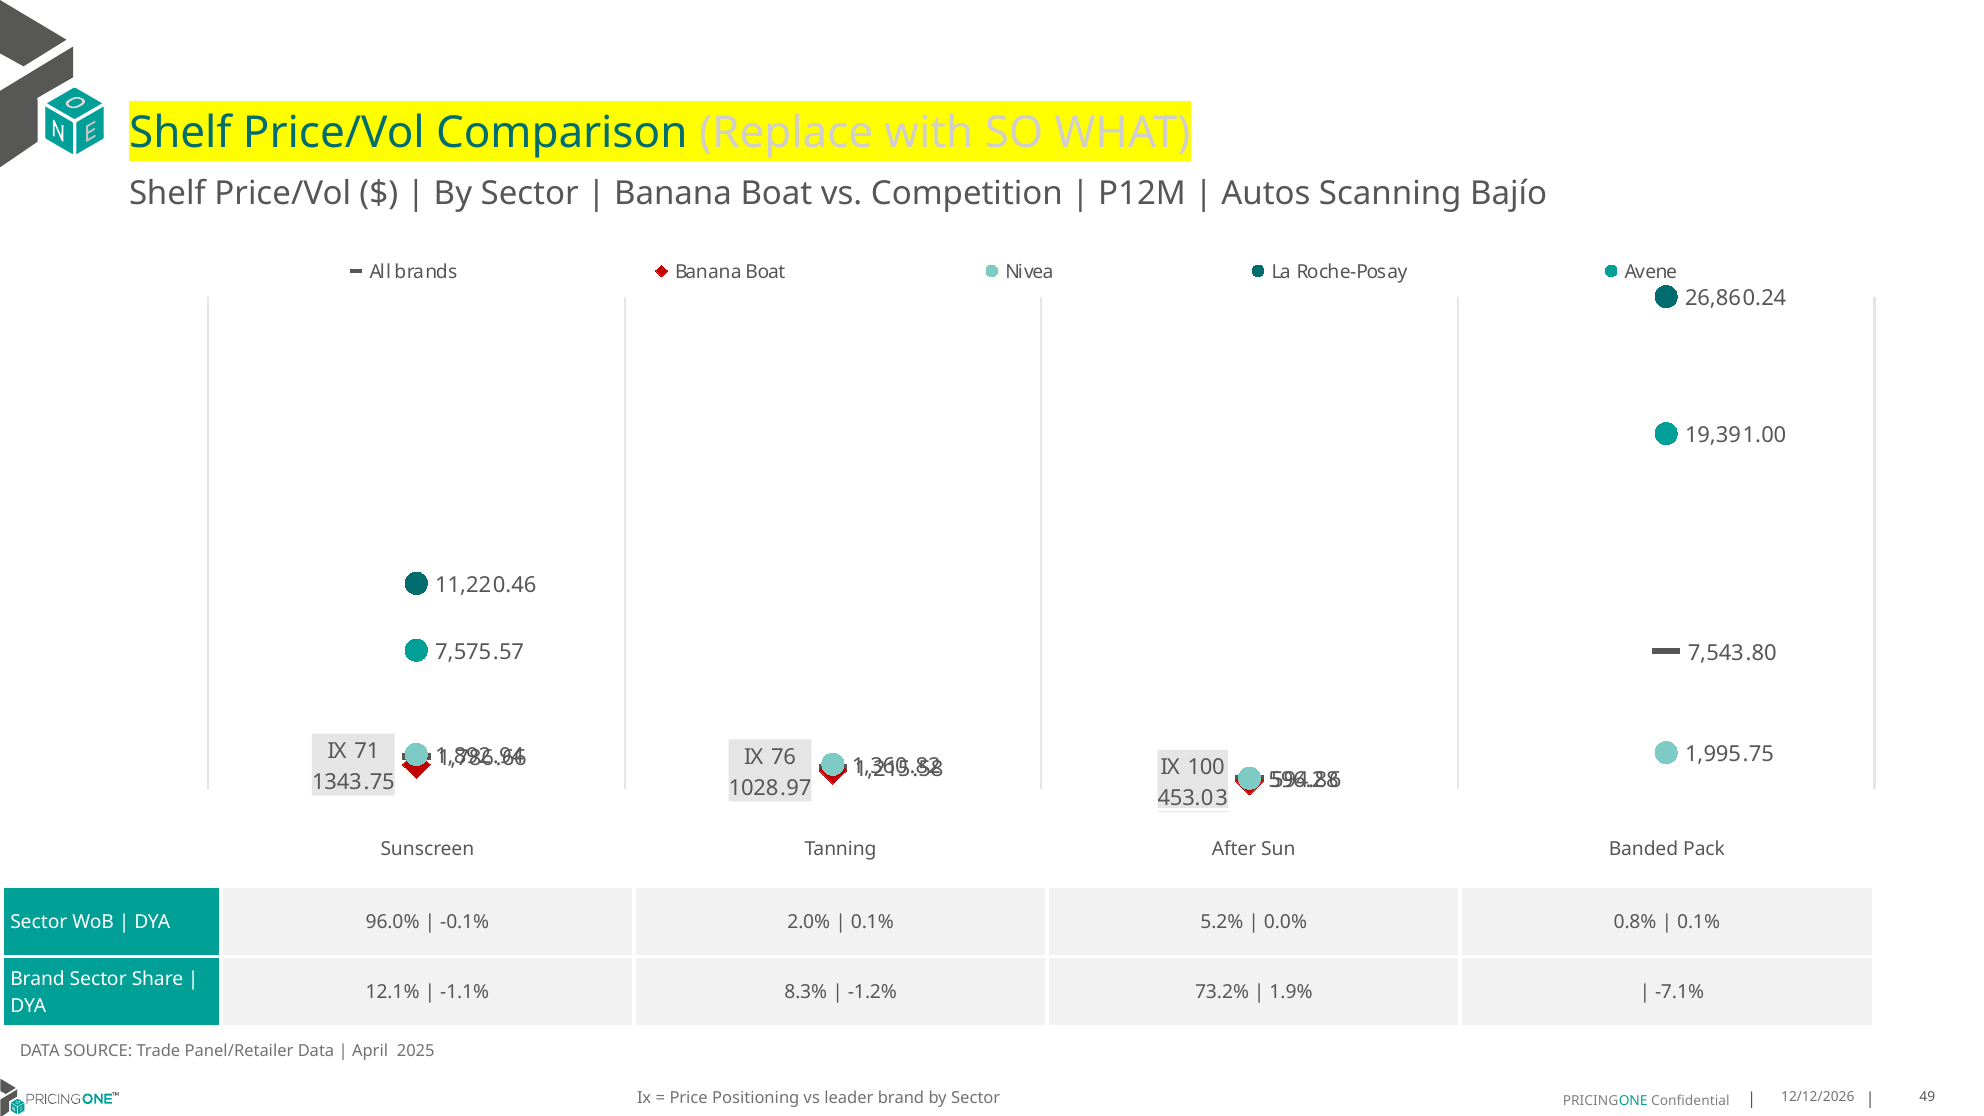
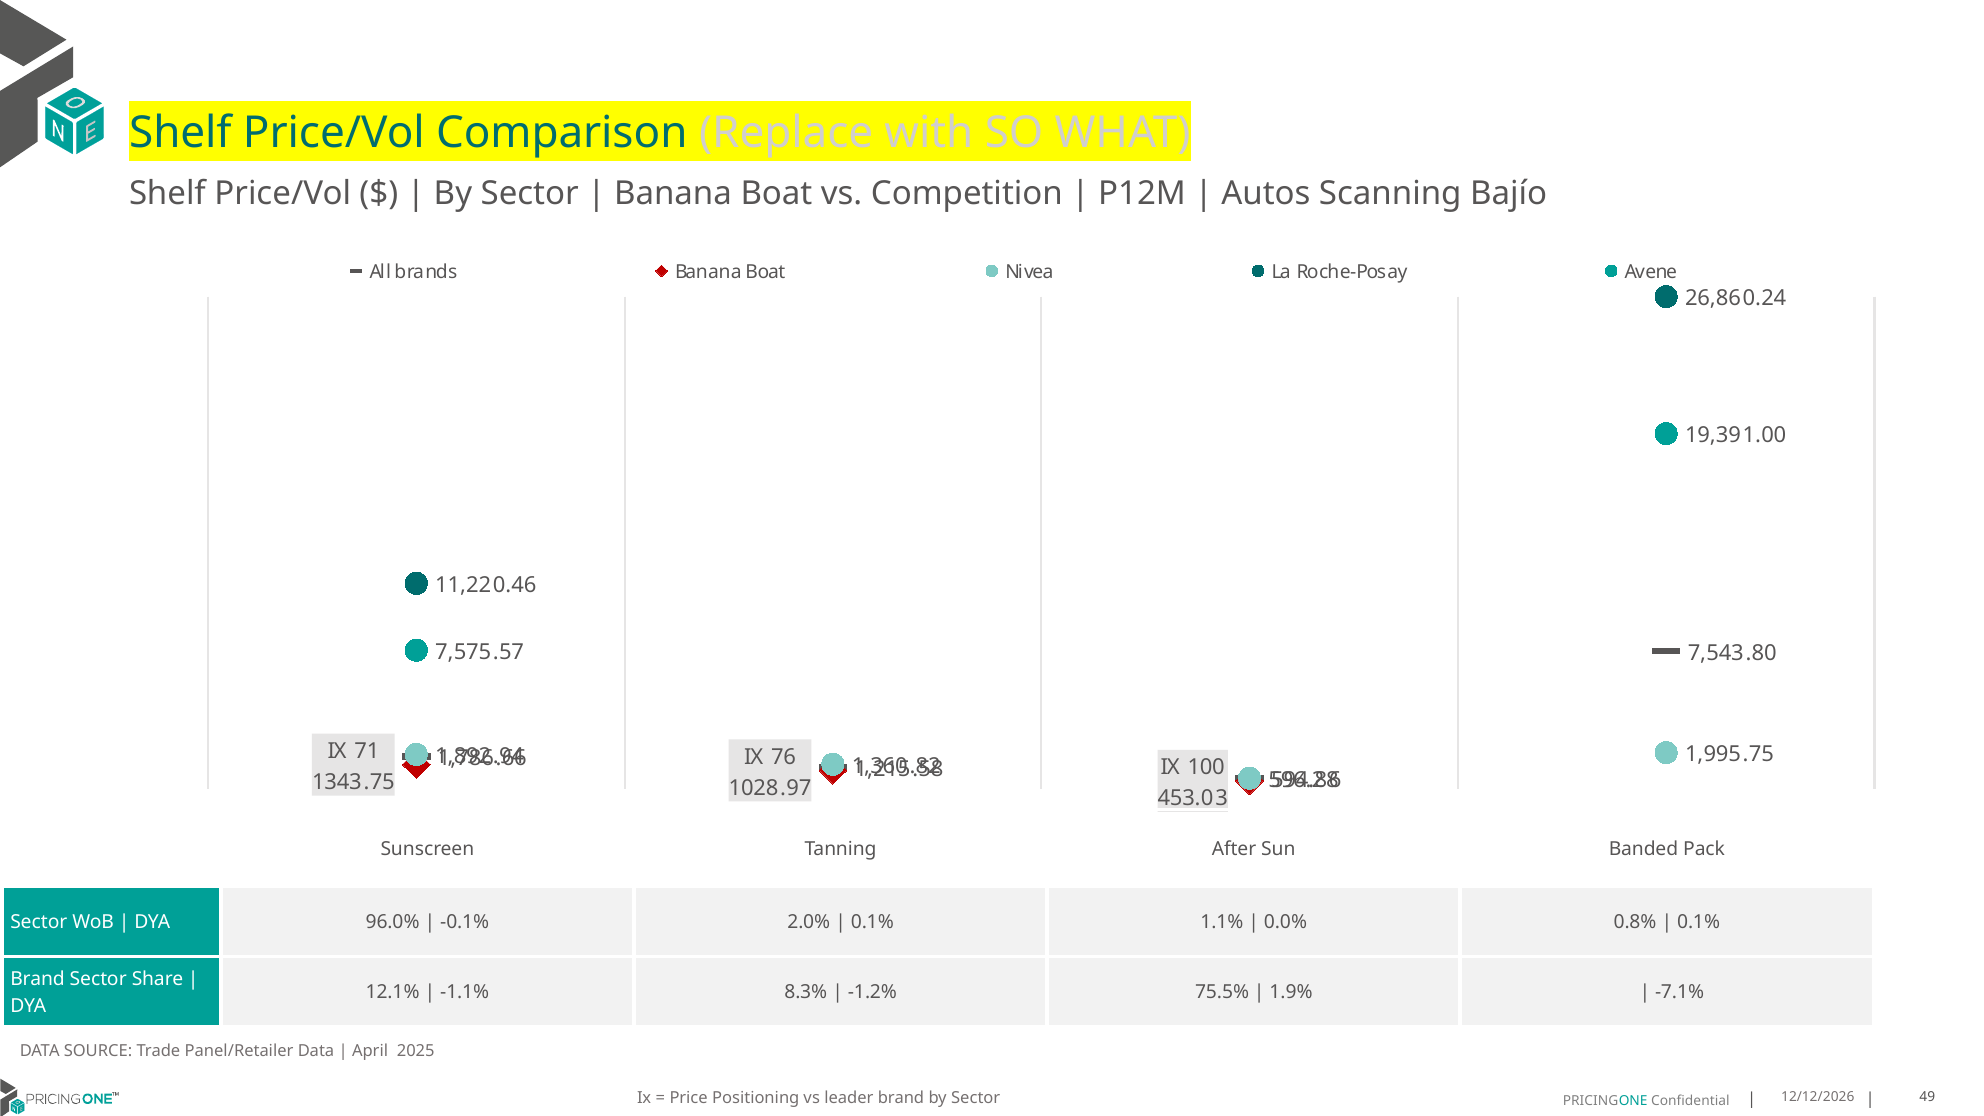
5.2%: 5.2% -> 1.1%
73.2%: 73.2% -> 75.5%
